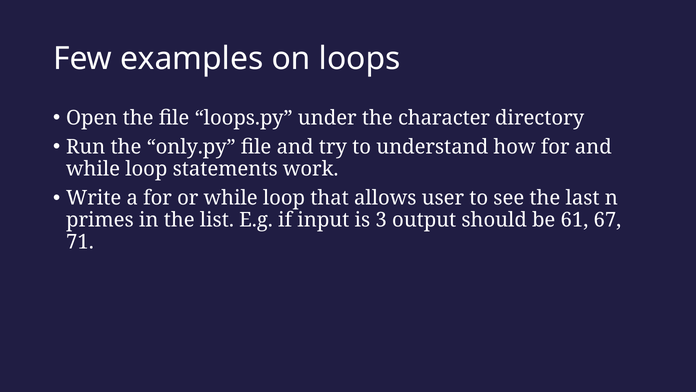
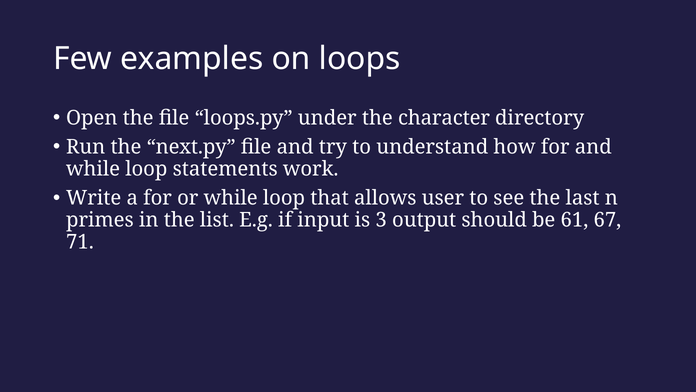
only.py: only.py -> next.py
